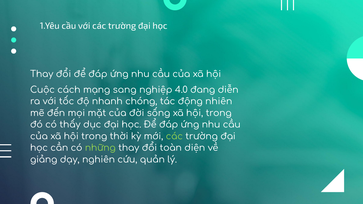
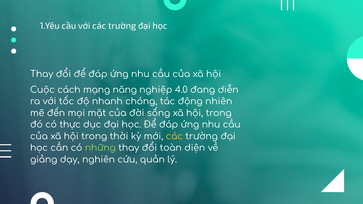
sang: sang -> năng
thấy: thấy -> thực
các at (174, 136) colour: light green -> yellow
